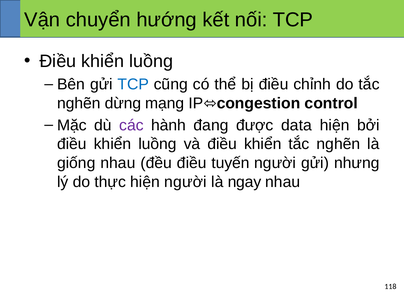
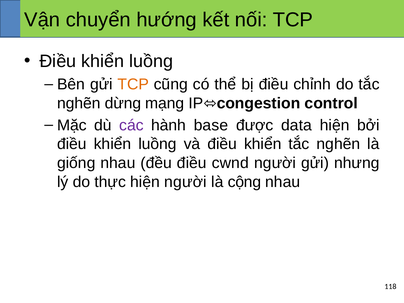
TCP at (133, 84) colour: blue -> orange
đang: đang -> base
tuyến: tuyến -> cwnd
ngay: ngay -> cộng
